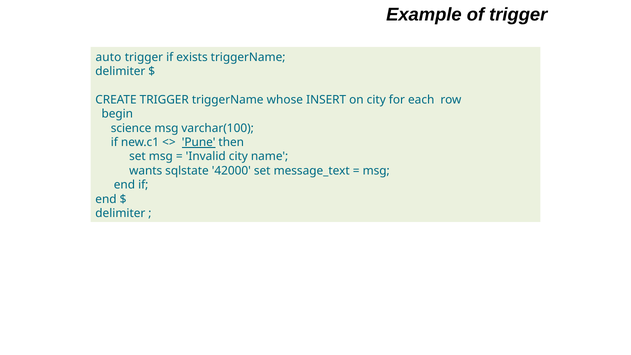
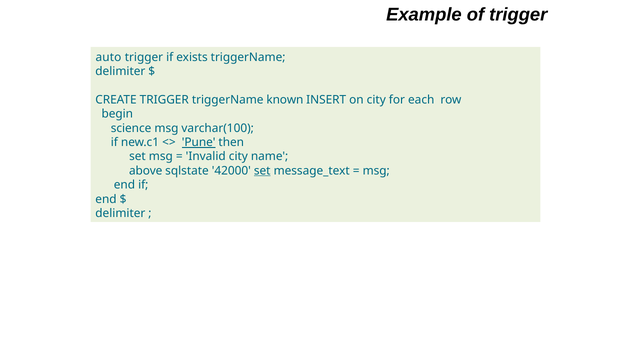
whose: whose -> known
wants: wants -> above
set at (262, 171) underline: none -> present
